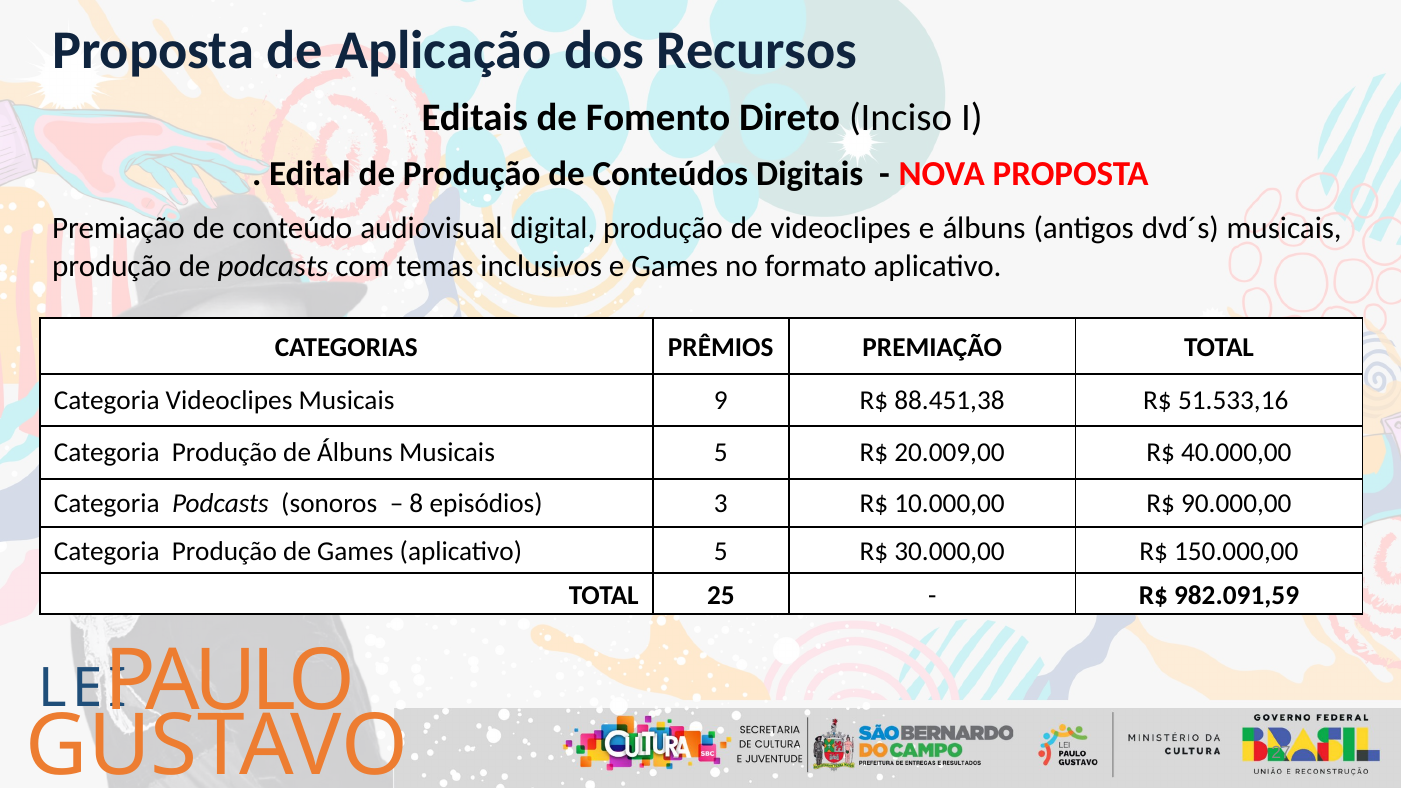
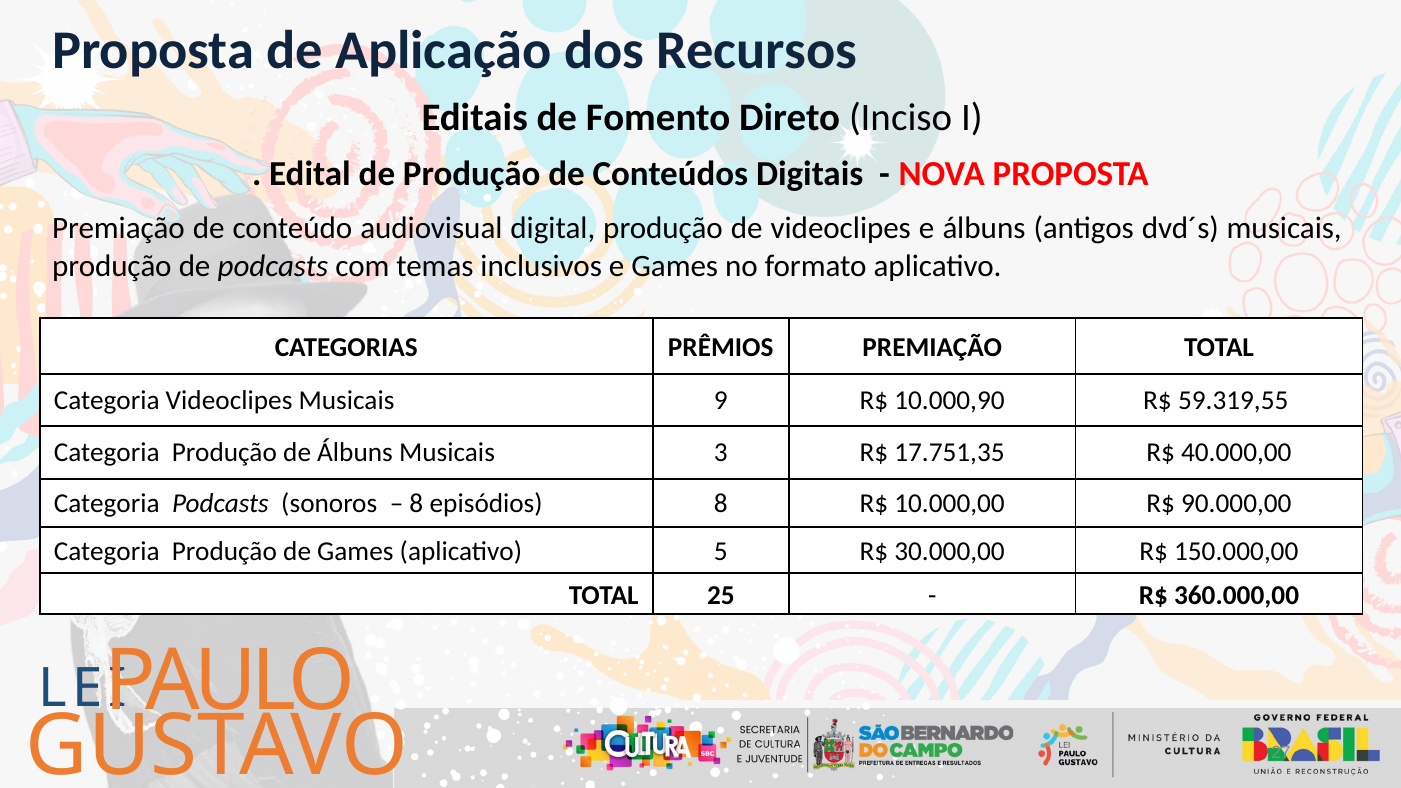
88.451,38: 88.451,38 -> 10.000,90
51.533,16: 51.533,16 -> 59.319,55
Musicais 5: 5 -> 3
20.009,00: 20.009,00 -> 17.751,35
3 at (721, 503): 3 -> 8
982.091,59: 982.091,59 -> 360.000,00
